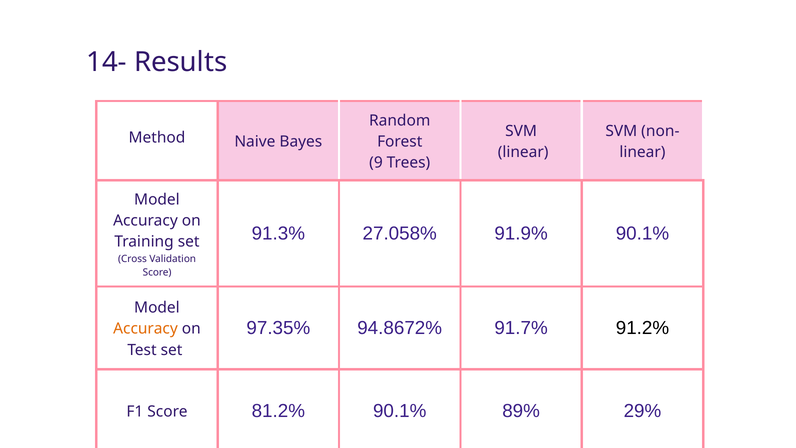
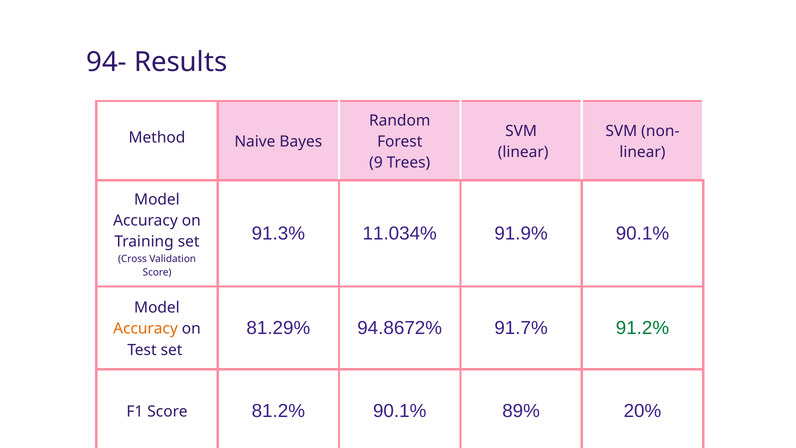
14-: 14- -> 94-
27.058%: 27.058% -> 11.034%
97.35%: 97.35% -> 81.29%
91.2% colour: black -> green
29%: 29% -> 20%
